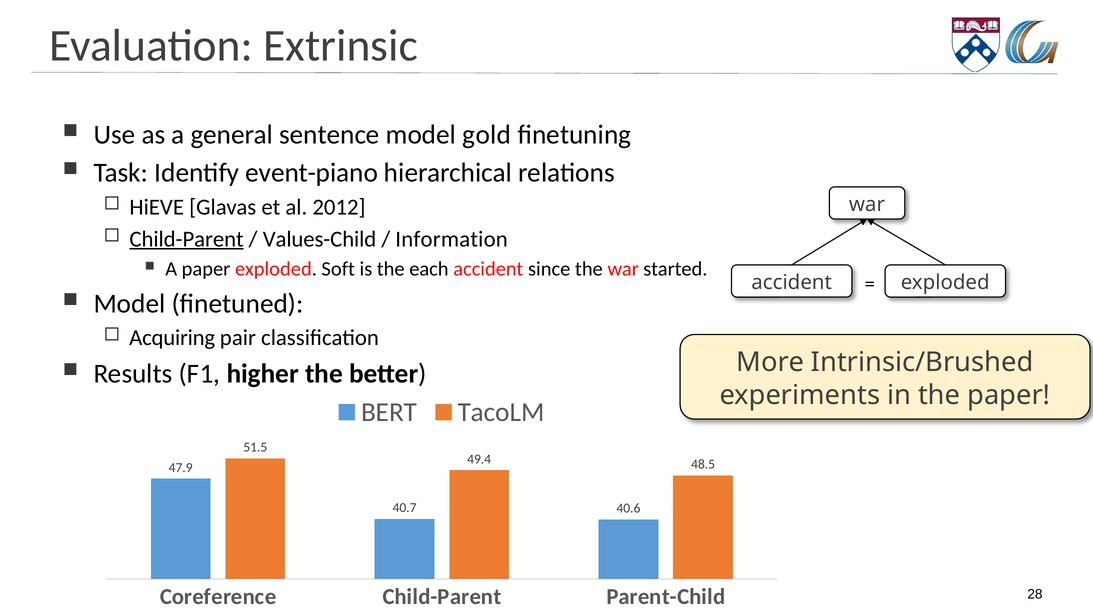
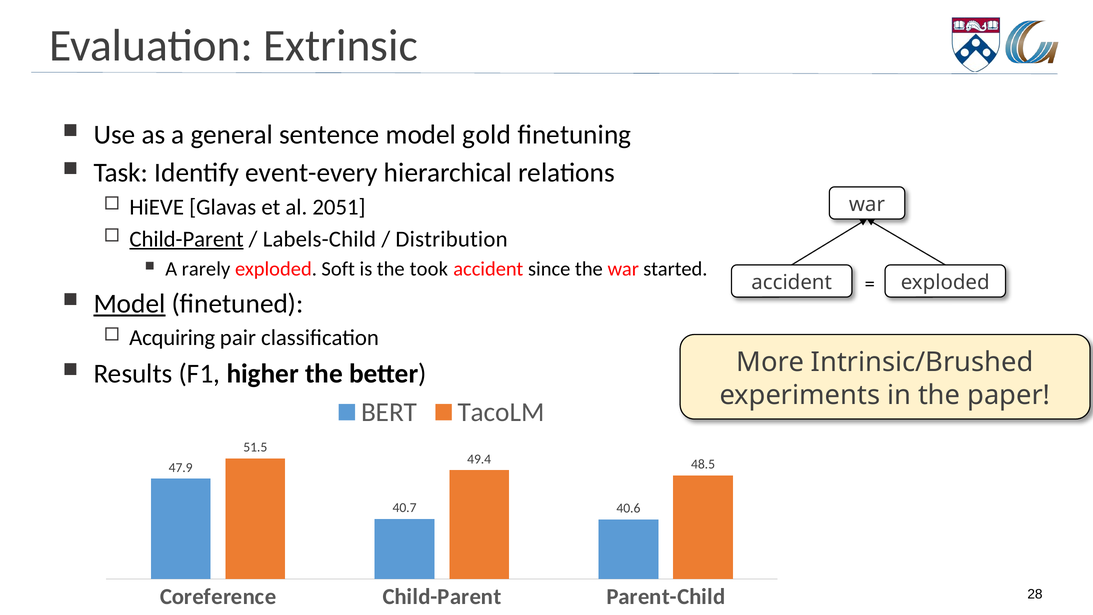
event-piano: event-piano -> event-every
2012: 2012 -> 2051
Values-Child: Values-Child -> Labels-Child
Information: Information -> Distribution
A paper: paper -> rarely
each: each -> took
Model at (130, 304) underline: none -> present
